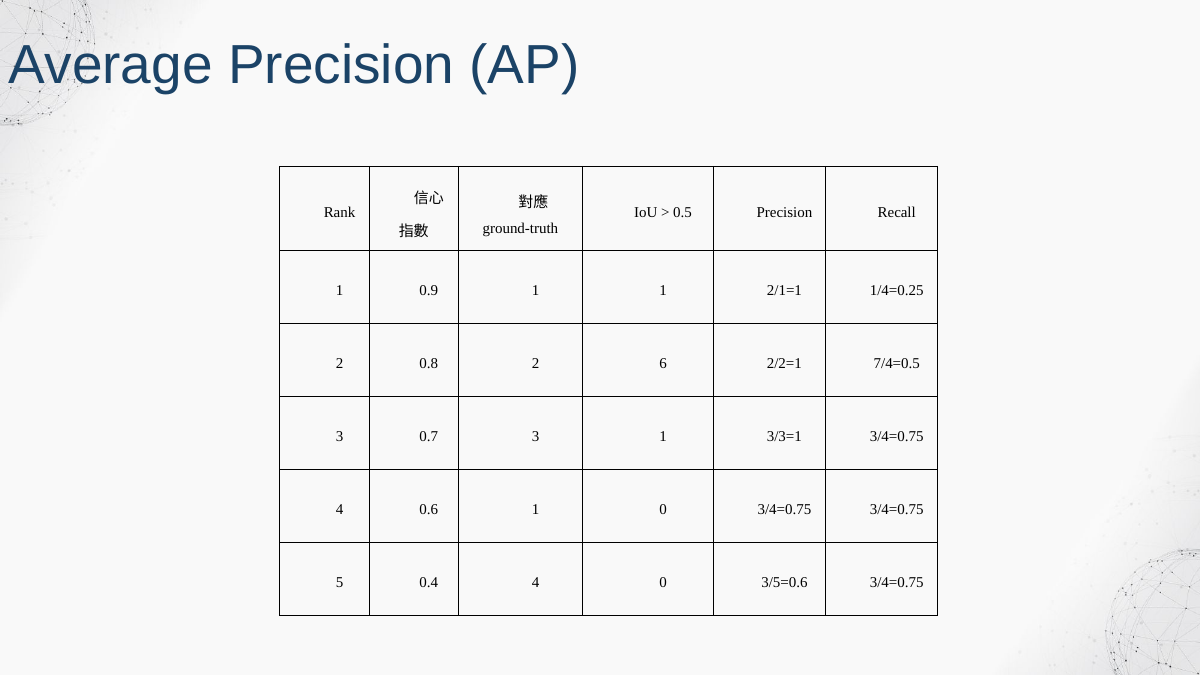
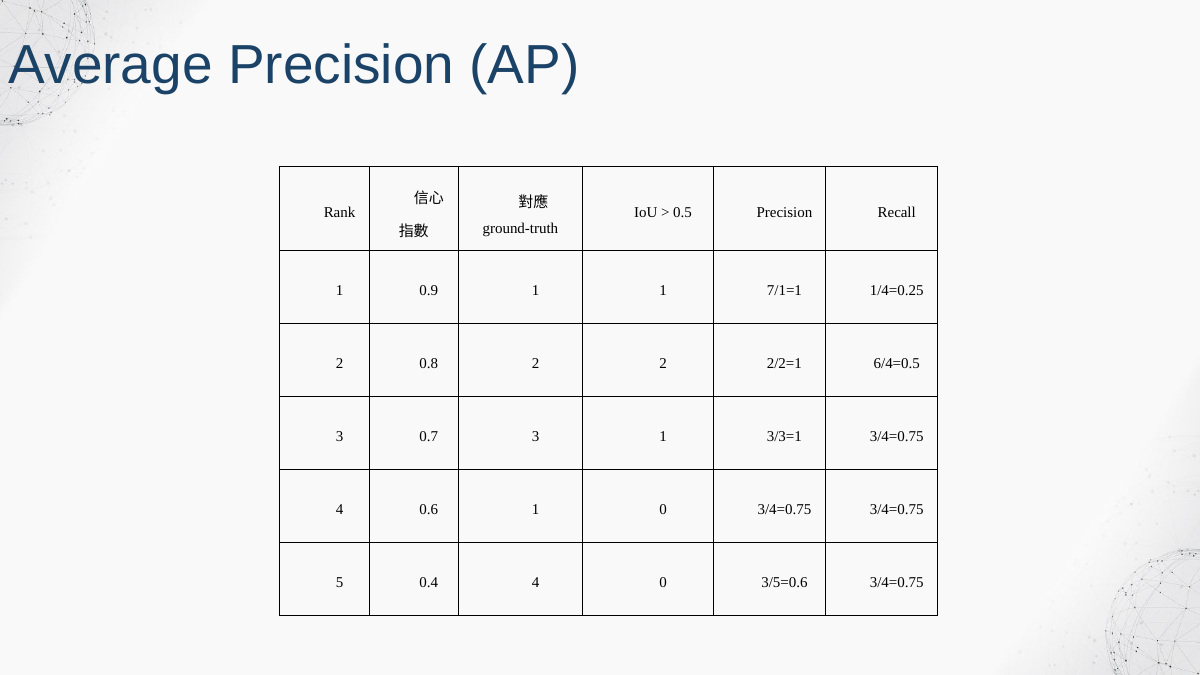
2/1=1: 2/1=1 -> 7/1=1
2 6: 6 -> 2
7/4=0.5: 7/4=0.5 -> 6/4=0.5
